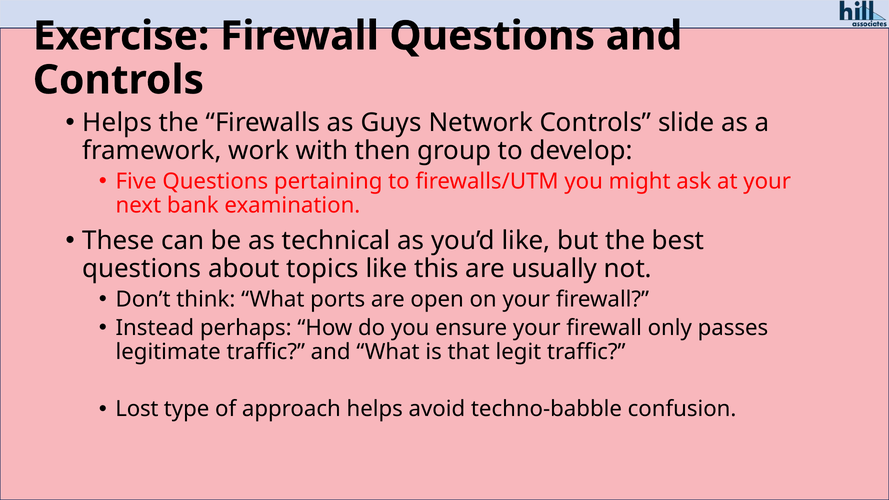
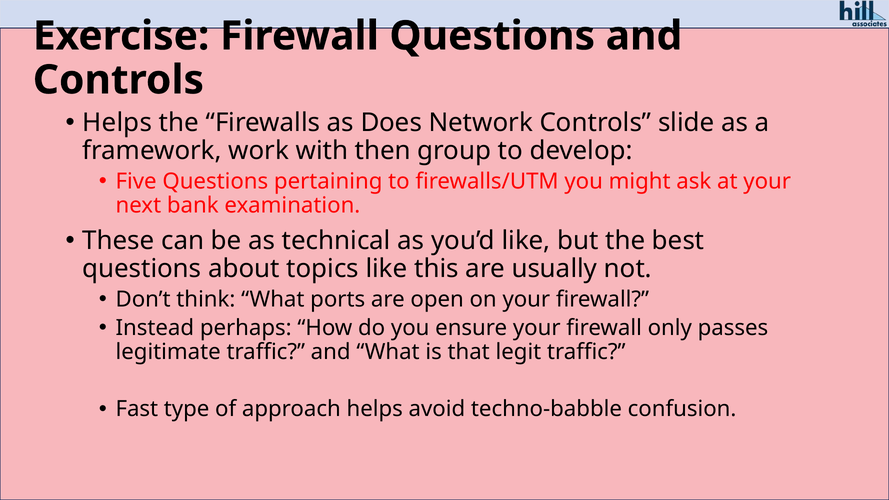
Guys: Guys -> Does
Lost: Lost -> Fast
